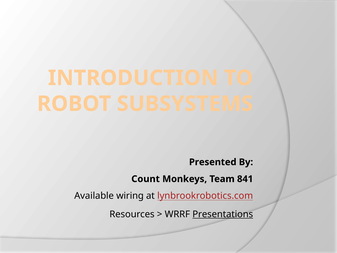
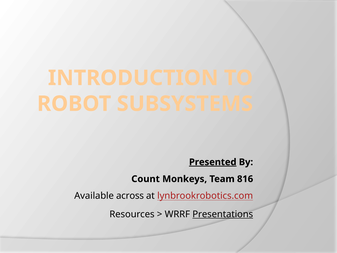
Presented underline: none -> present
841: 841 -> 816
wiring: wiring -> across
